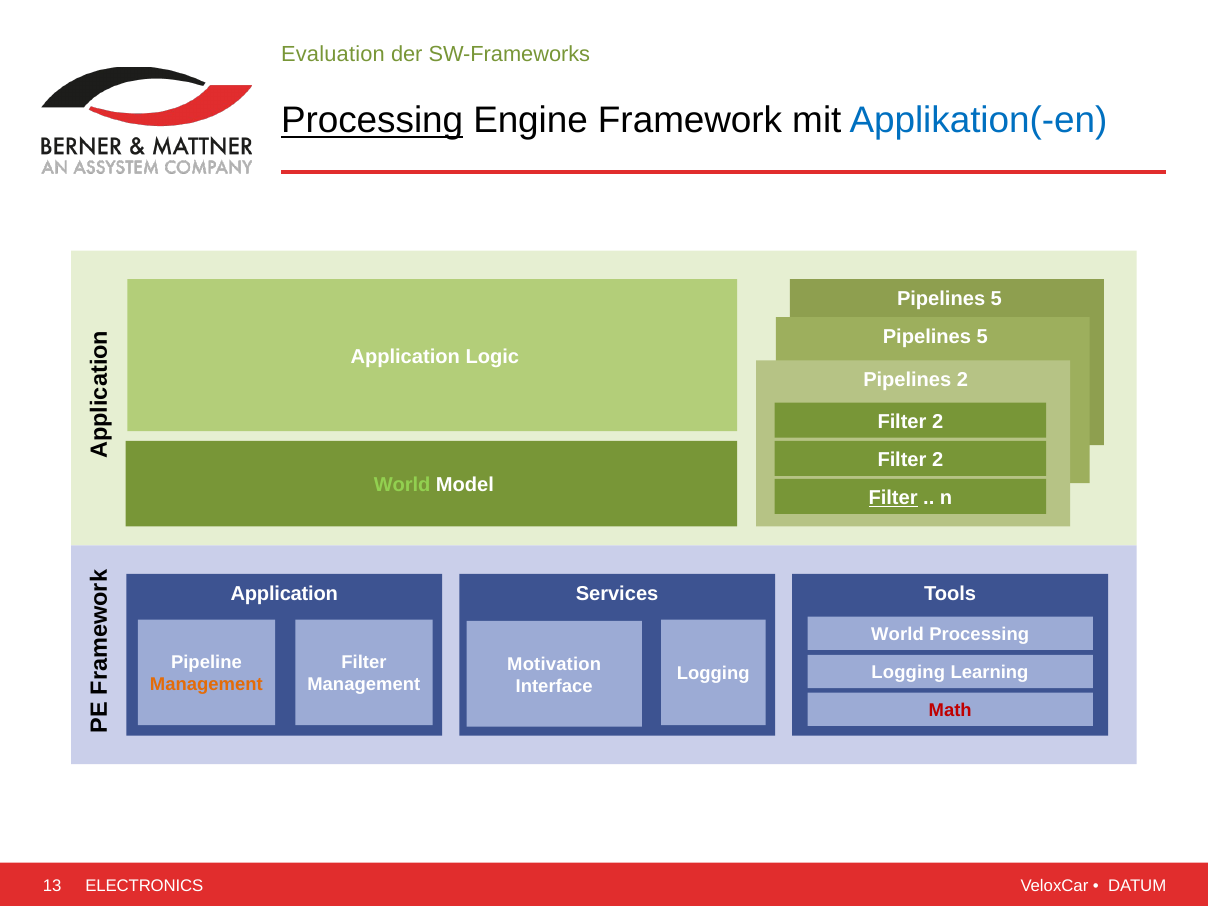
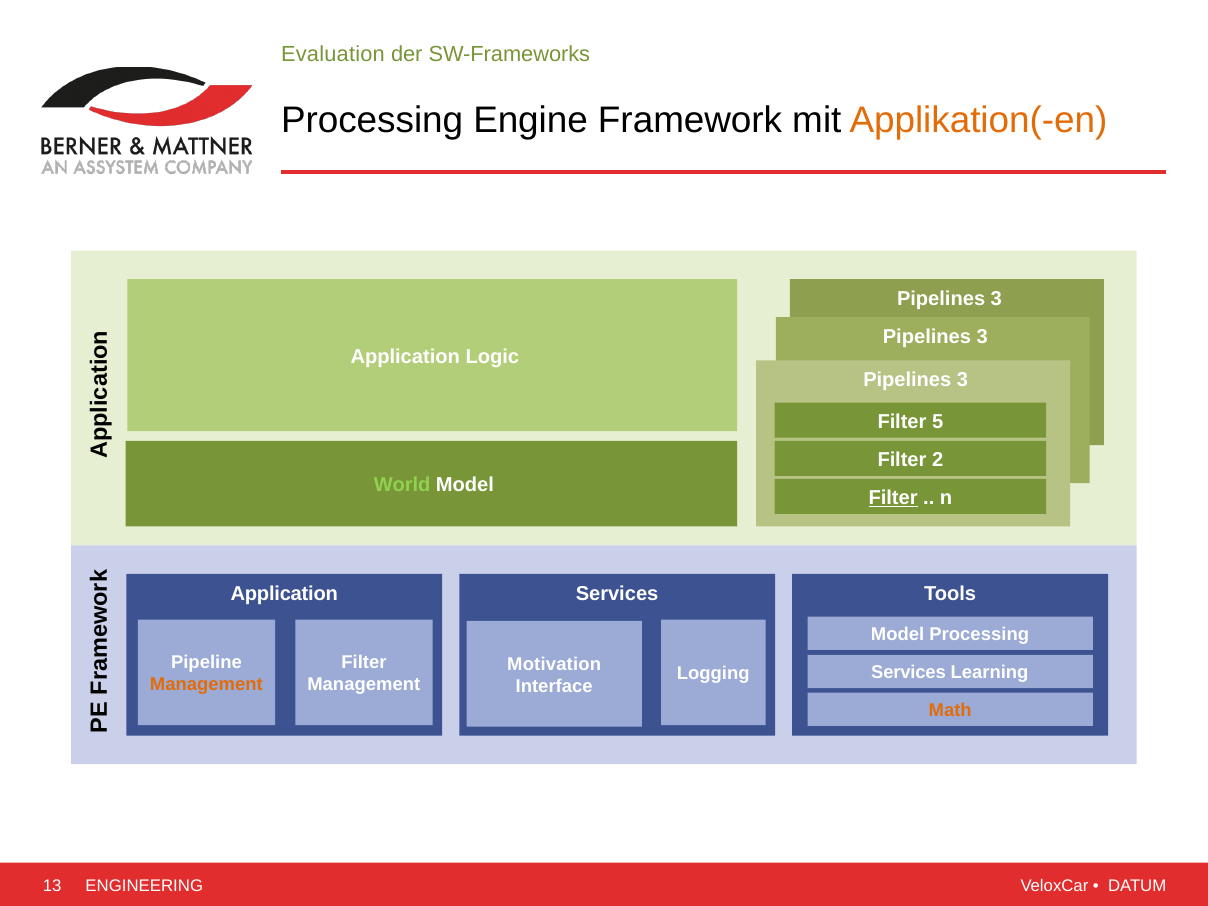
Processing at (372, 121) underline: present -> none
Applikation(-en colour: blue -> orange
5 at (996, 299): 5 -> 3
5 at (982, 337): 5 -> 3
2 at (963, 380): 2 -> 3
2 at (938, 422): 2 -> 5
World at (898, 635): World -> Model
Logging at (908, 673): Logging -> Services
Math colour: red -> orange
ELECTRONICS: ELECTRONICS -> ENGINEERING
